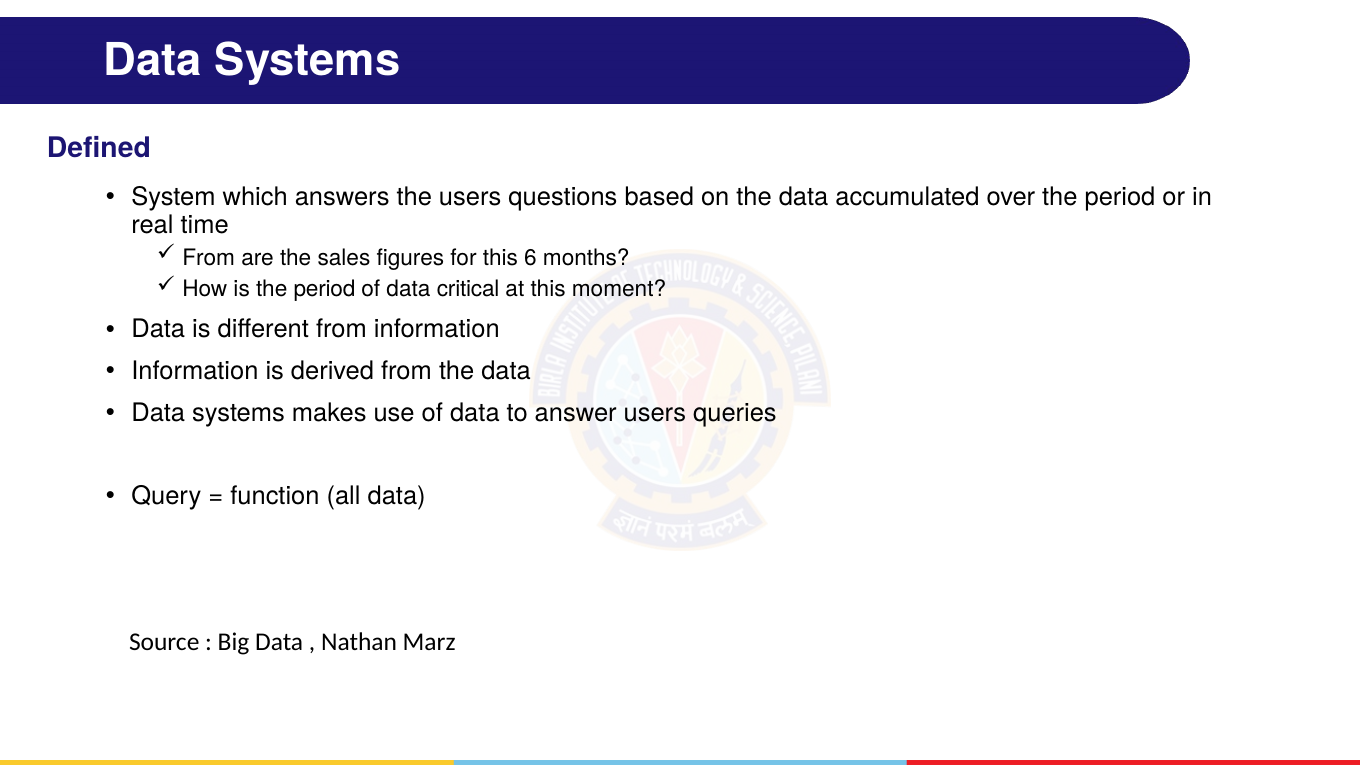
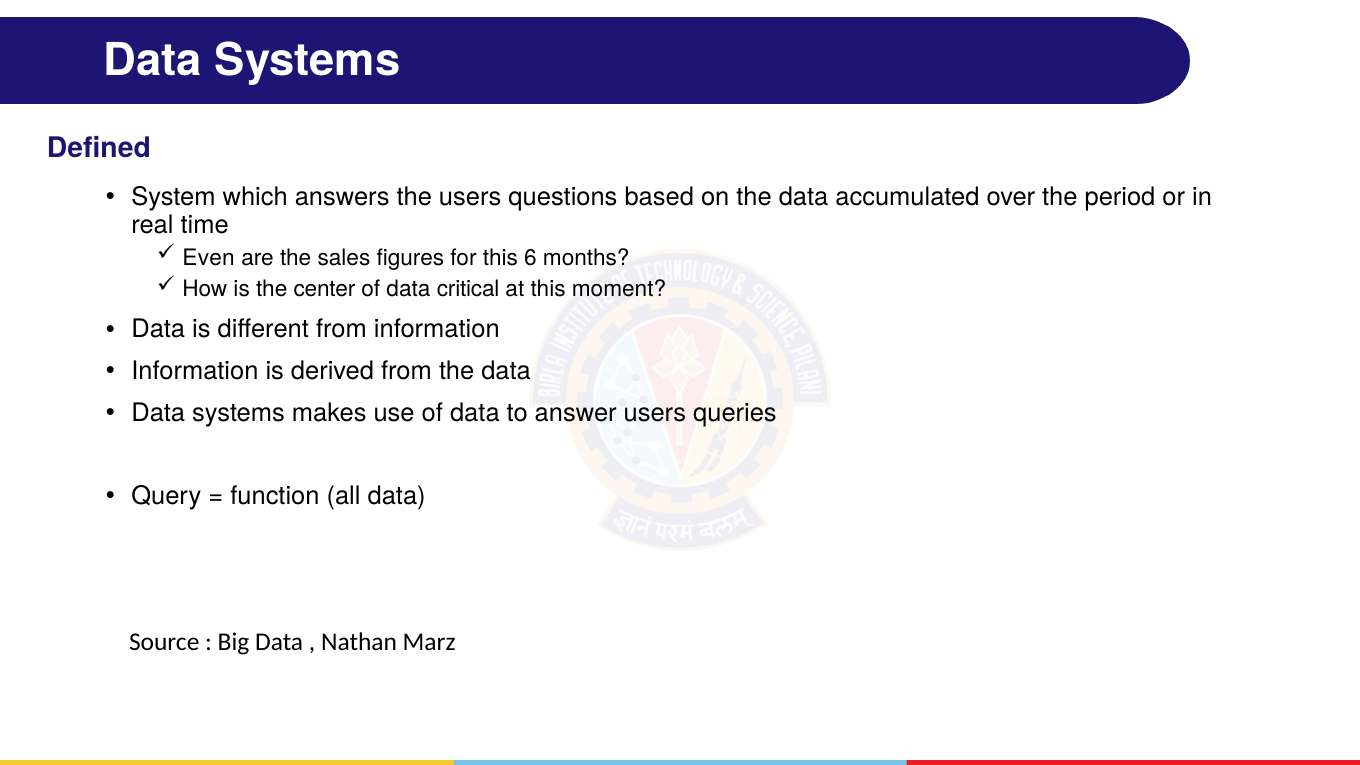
From at (209, 258): From -> Even
is the period: period -> center
